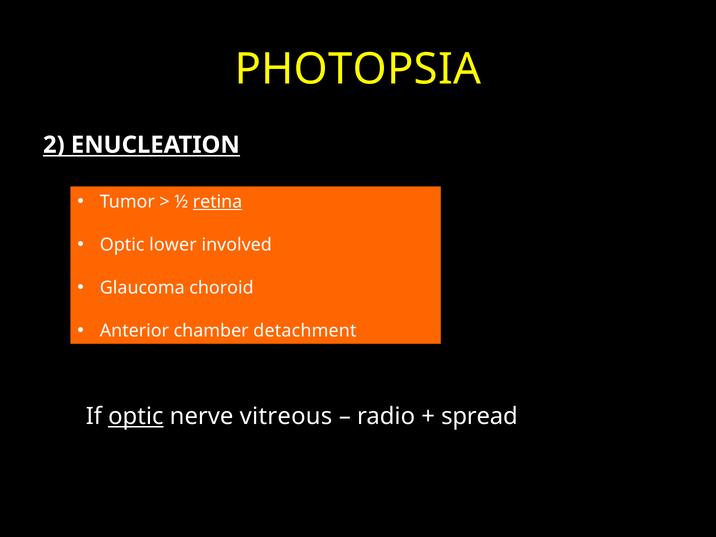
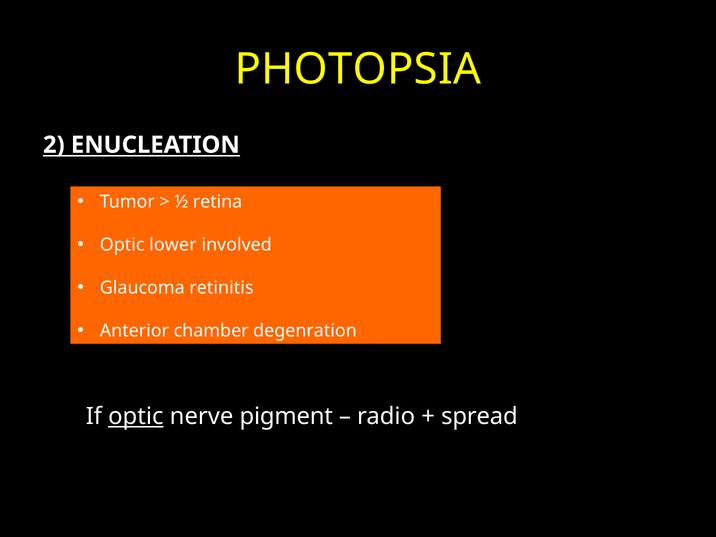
retina underline: present -> none
choroid: choroid -> retinitis
detachment: detachment -> degenration
vitreous: vitreous -> pigment
